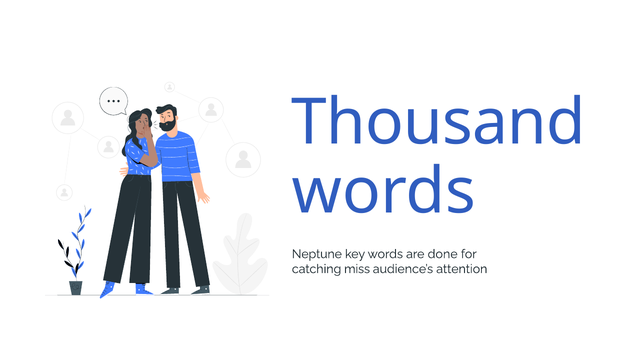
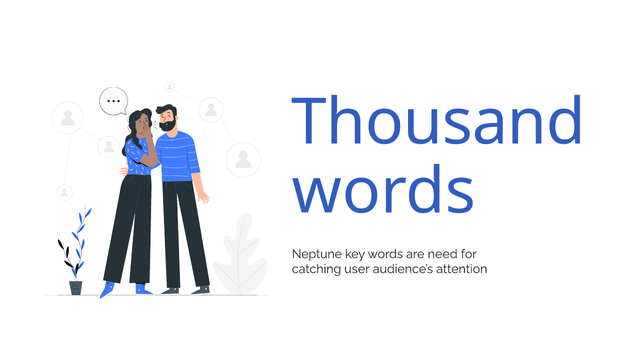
done: done -> need
miss: miss -> user
